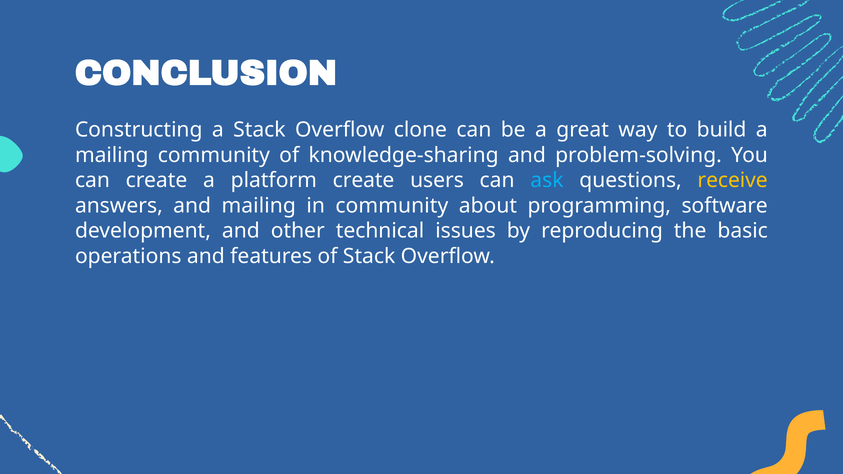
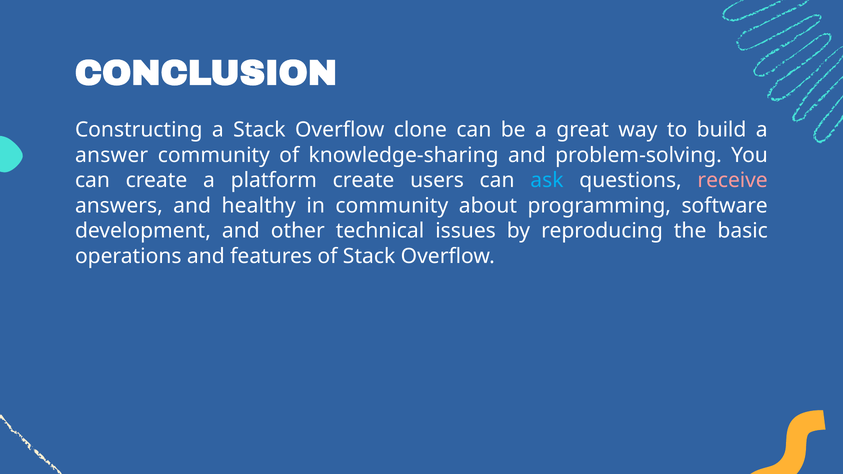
mailing at (112, 155): mailing -> answer
receive colour: yellow -> pink
and mailing: mailing -> healthy
